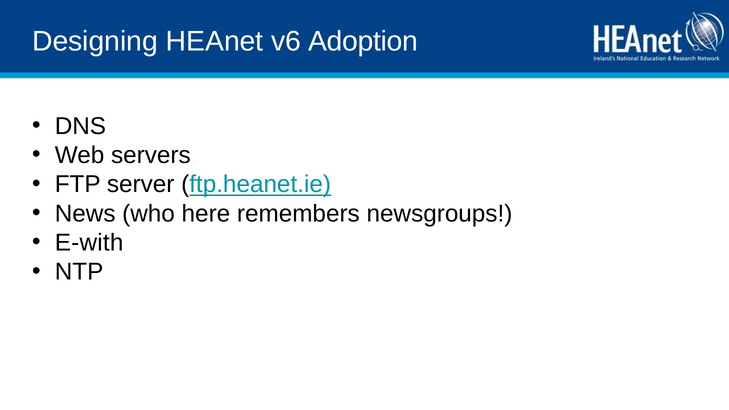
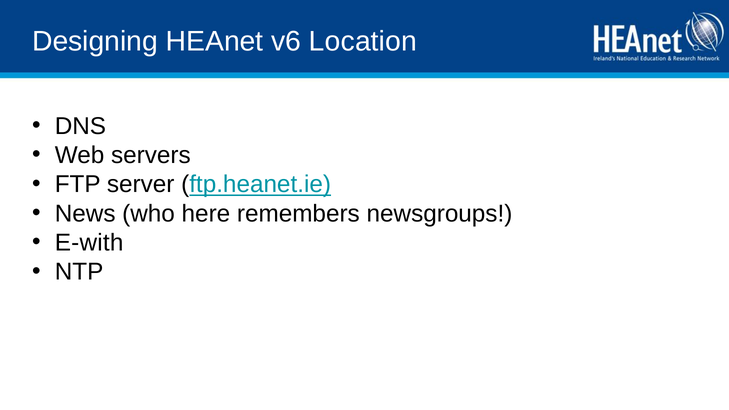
Adoption: Adoption -> Location
